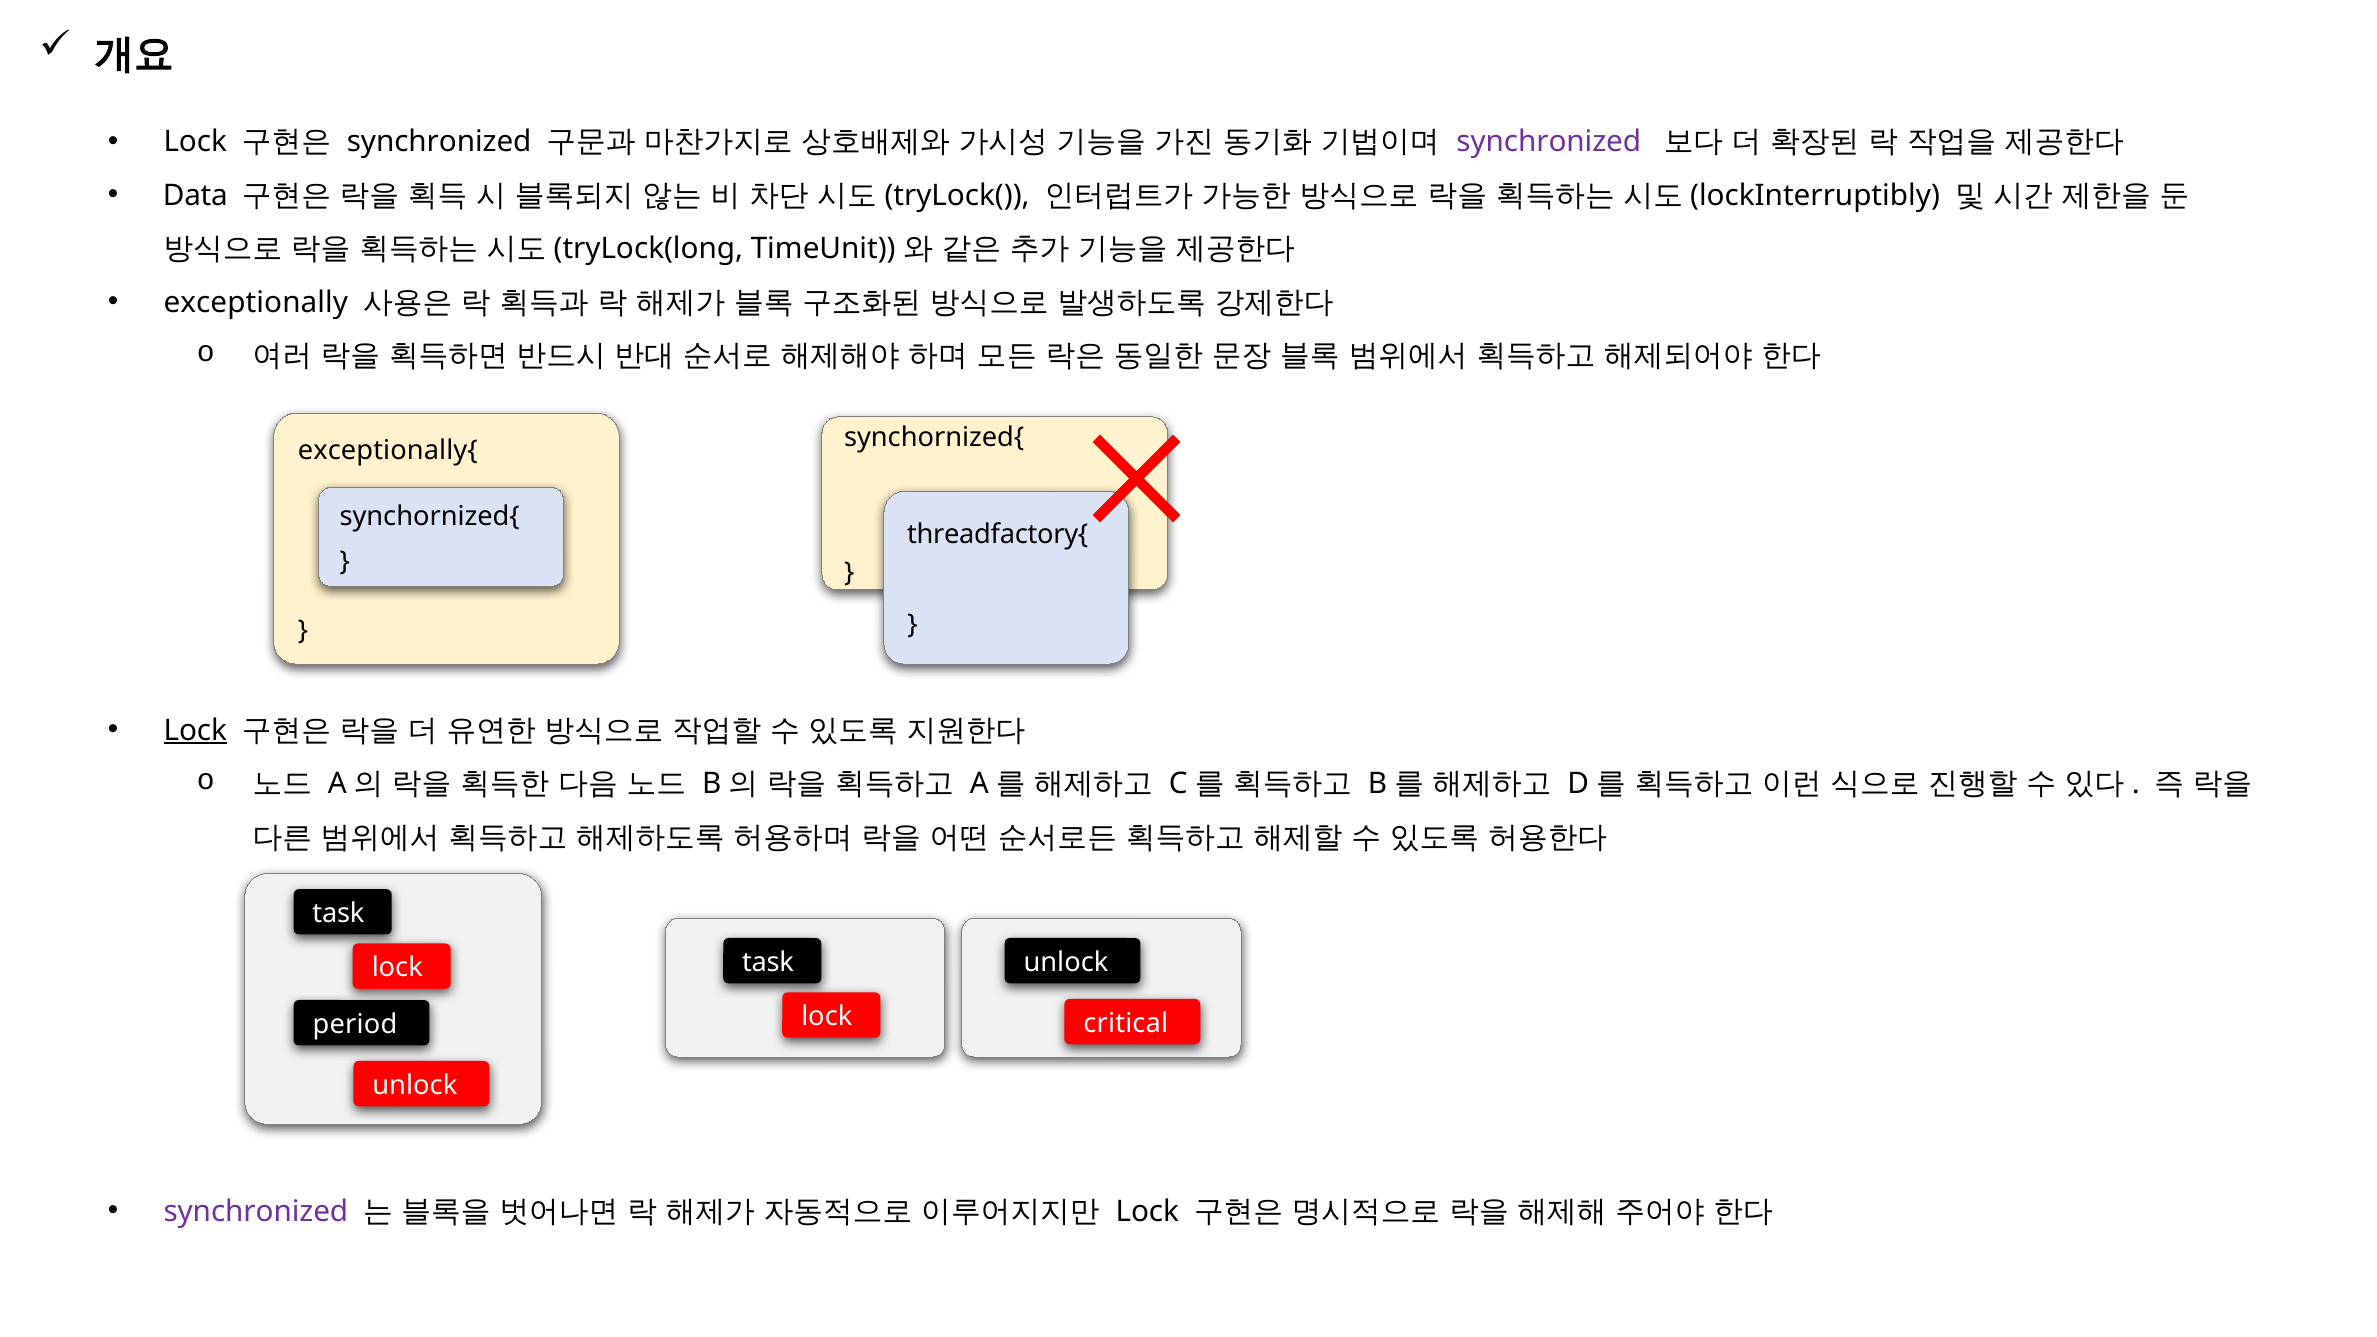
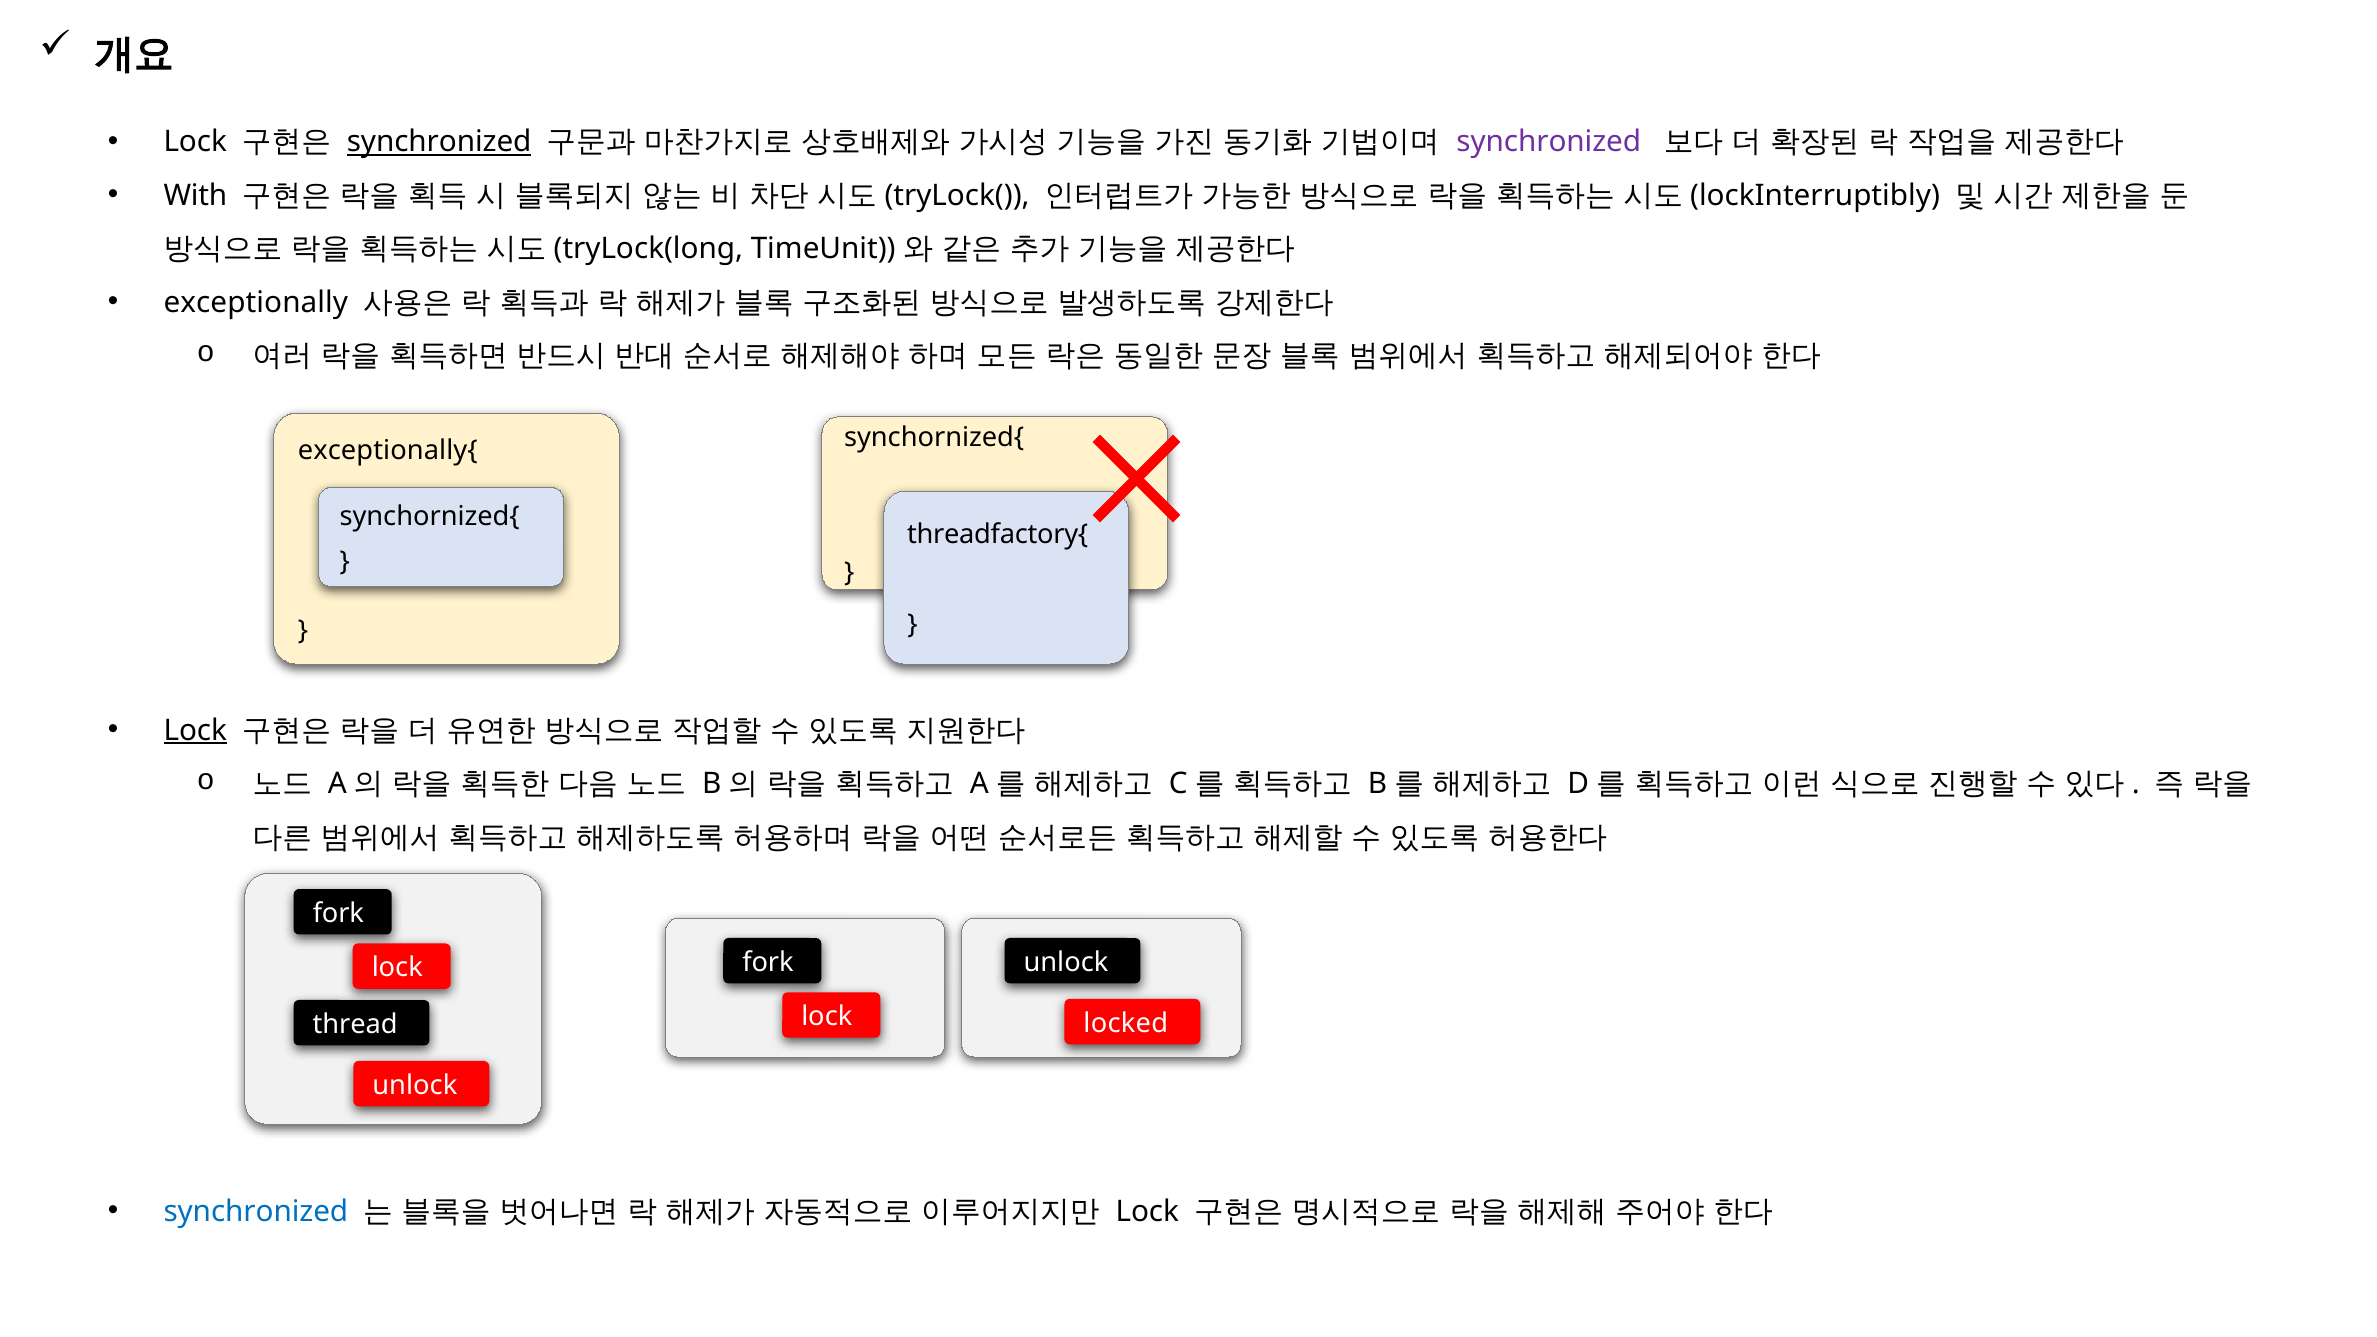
synchronized at (439, 142) underline: none -> present
Data: Data -> With
task at (338, 914): task -> fork
task at (768, 963): task -> fork
critical: critical -> locked
period: period -> thread
synchronized at (256, 1212) colour: purple -> blue
